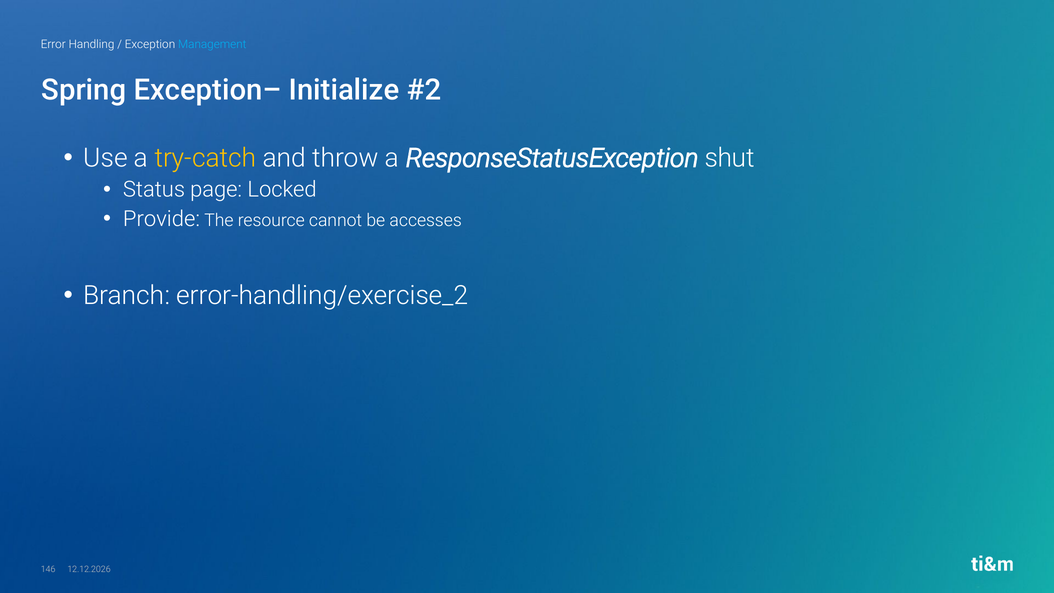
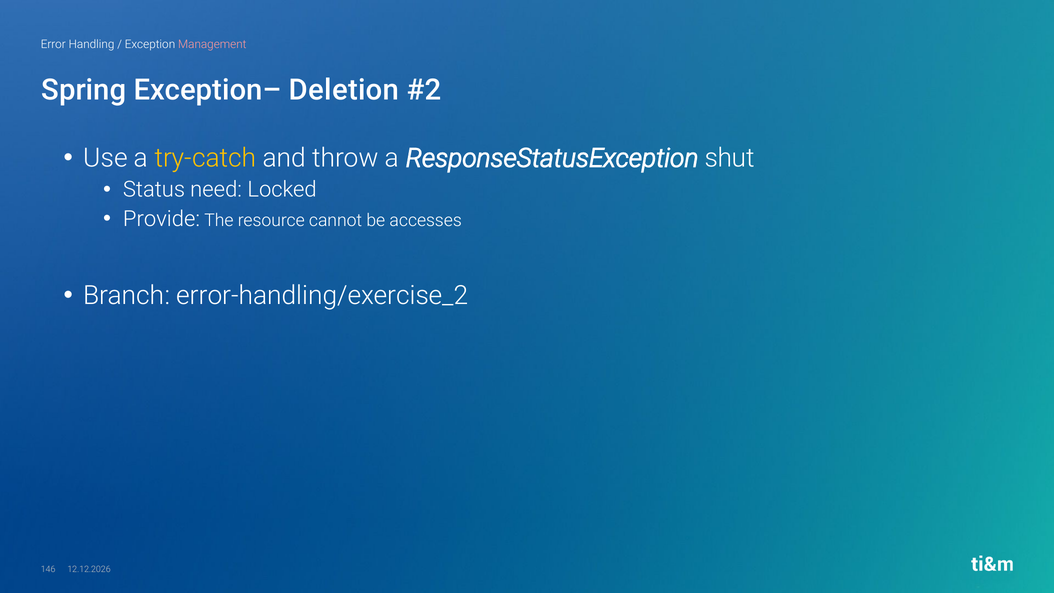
Management colour: light blue -> pink
Initialize: Initialize -> Deletion
page: page -> need
